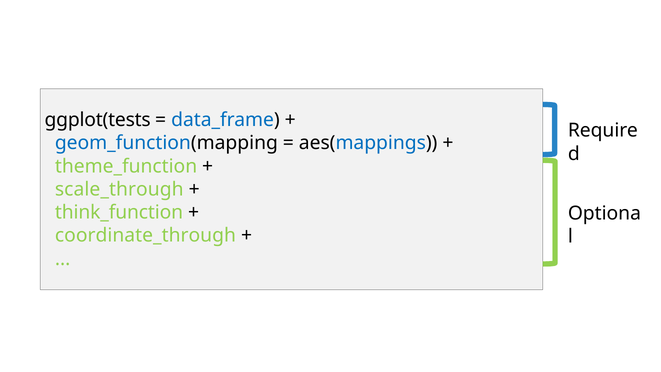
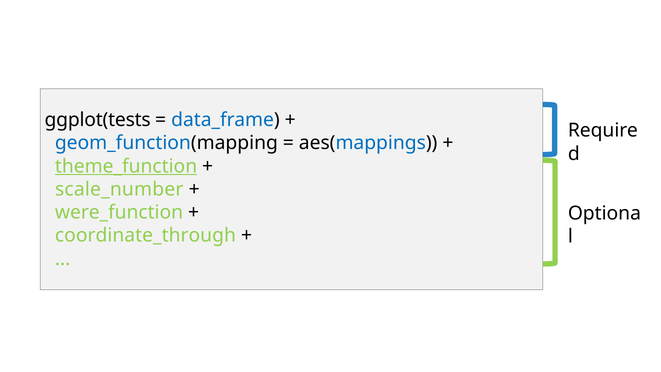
theme_function underline: none -> present
scale_through: scale_through -> scale_number
think_function: think_function -> were_function
